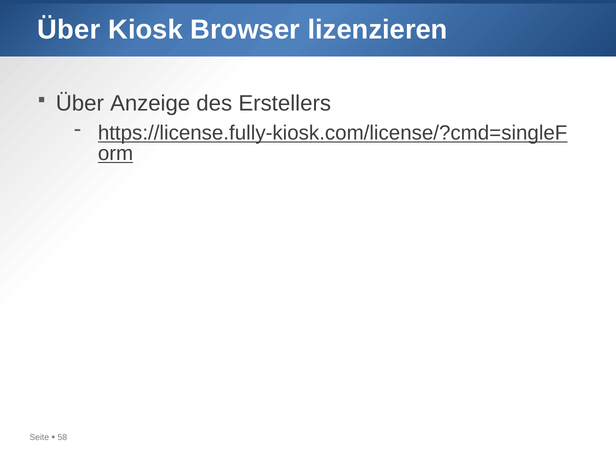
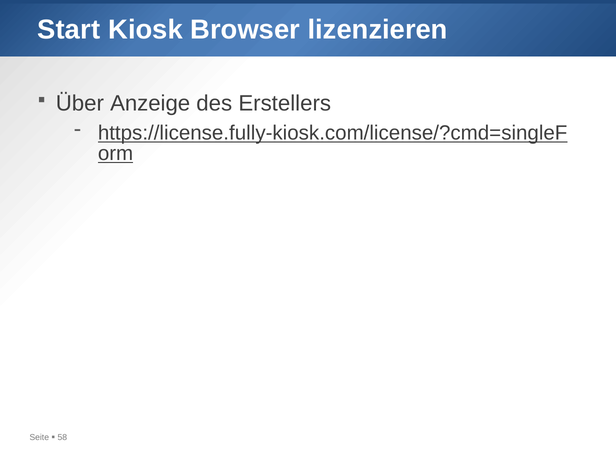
Über at (69, 30): Über -> Start
